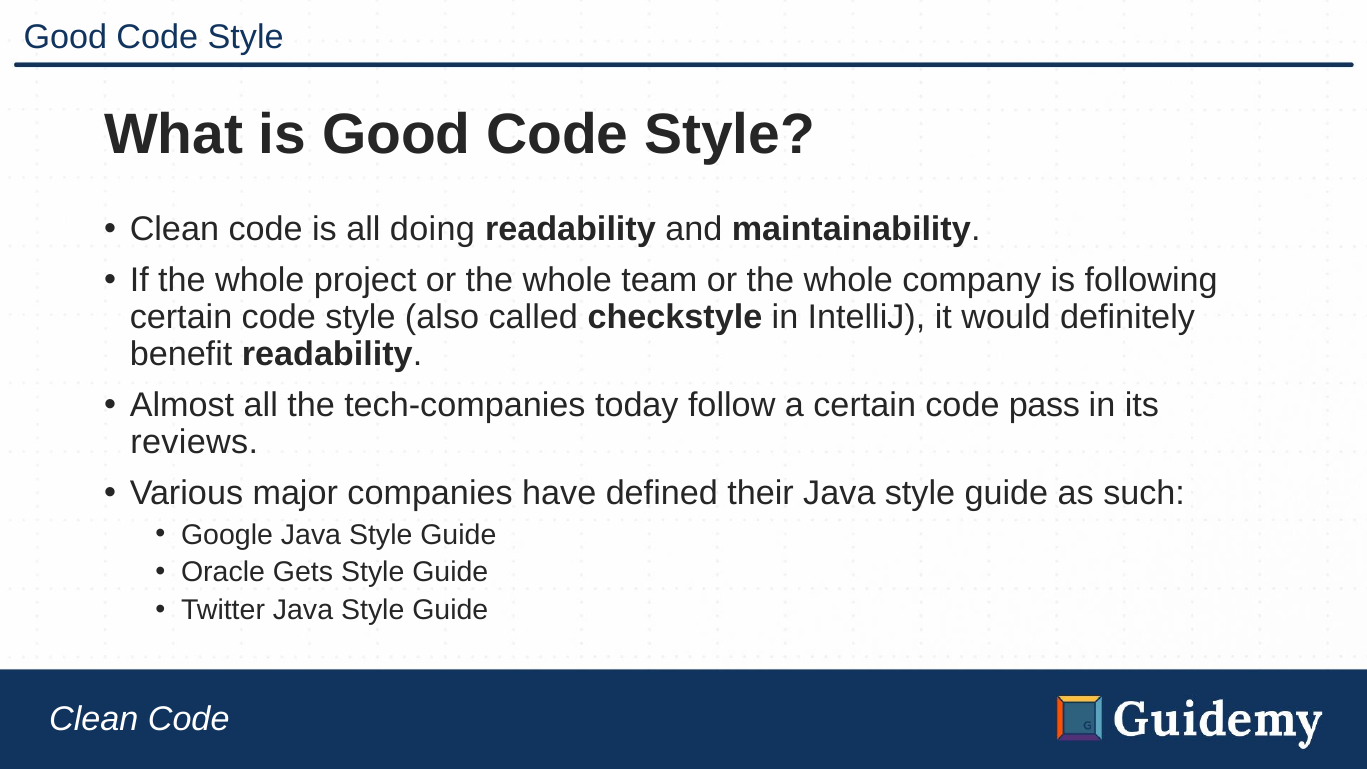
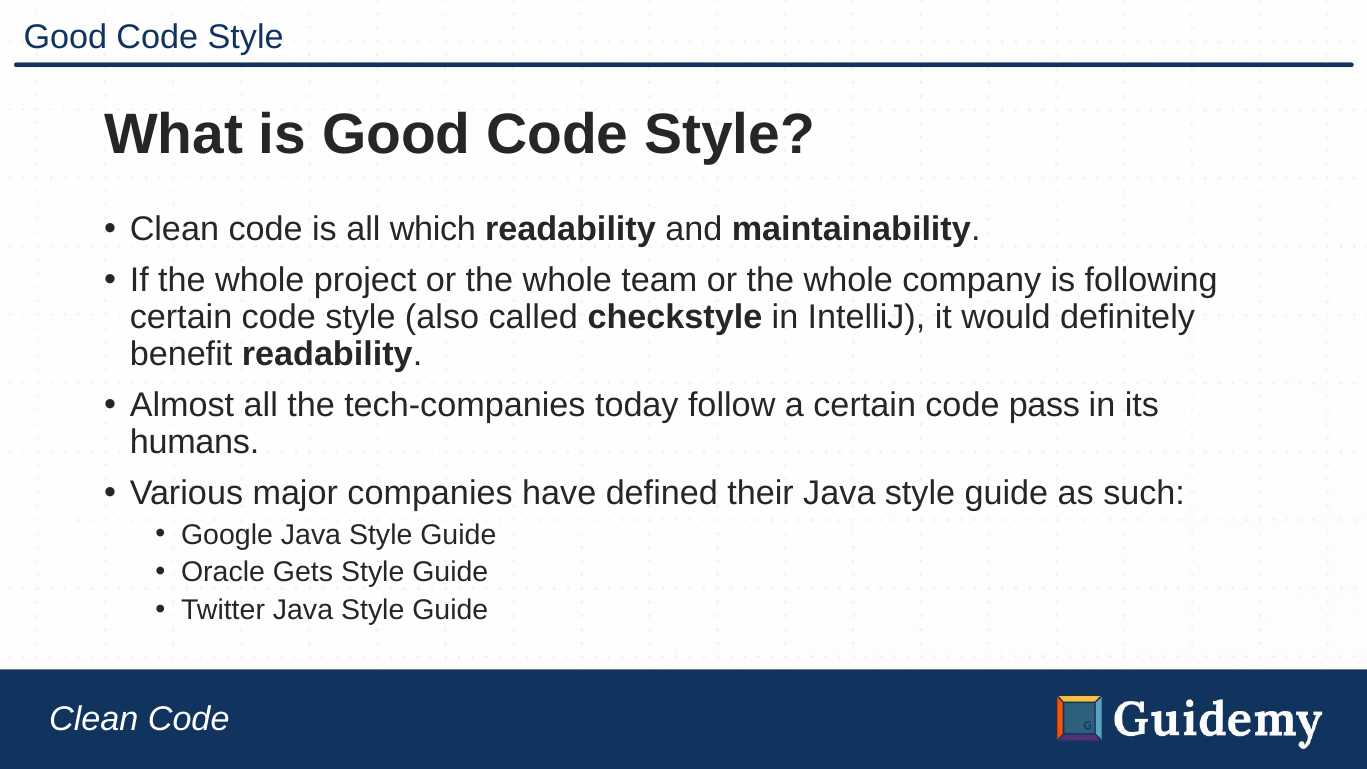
doing: doing -> which
reviews: reviews -> humans
